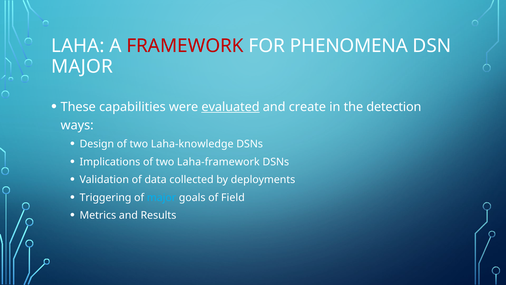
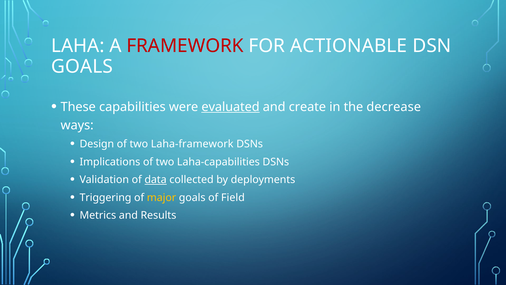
PHENOMENA: PHENOMENA -> ACTIONABLE
MAJOR at (82, 66): MAJOR -> GOALS
detection: detection -> decrease
Laha-knowledge: Laha-knowledge -> Laha-framework
Laha-framework: Laha-framework -> Laha-capabilities
data underline: none -> present
major at (162, 197) colour: light blue -> yellow
